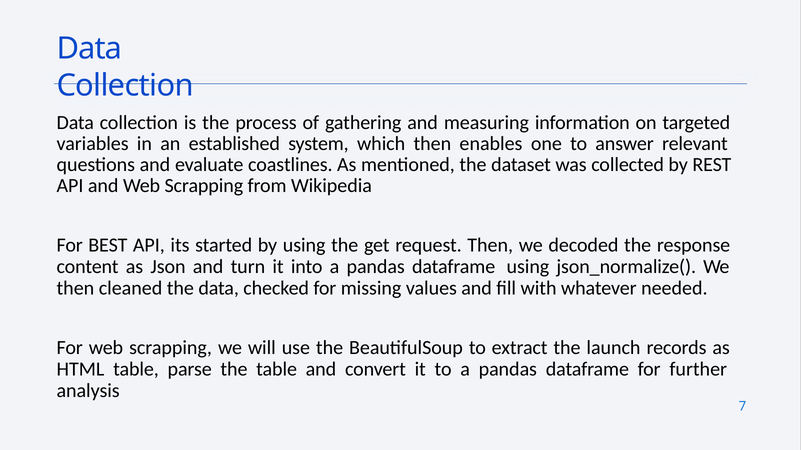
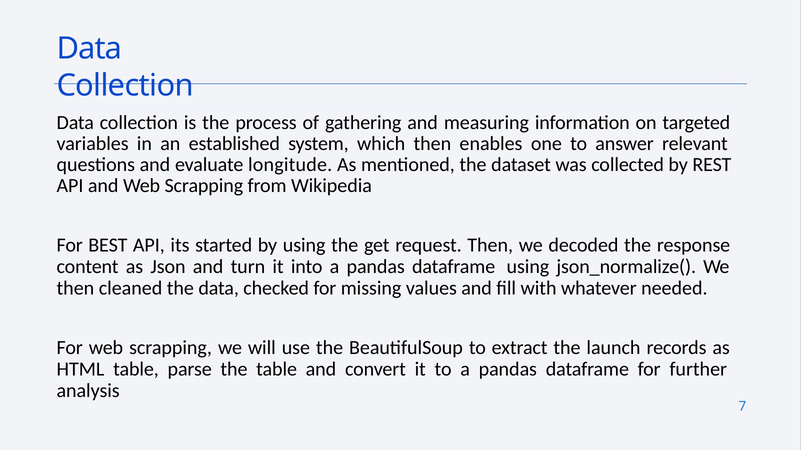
coastlines: coastlines -> longitude
